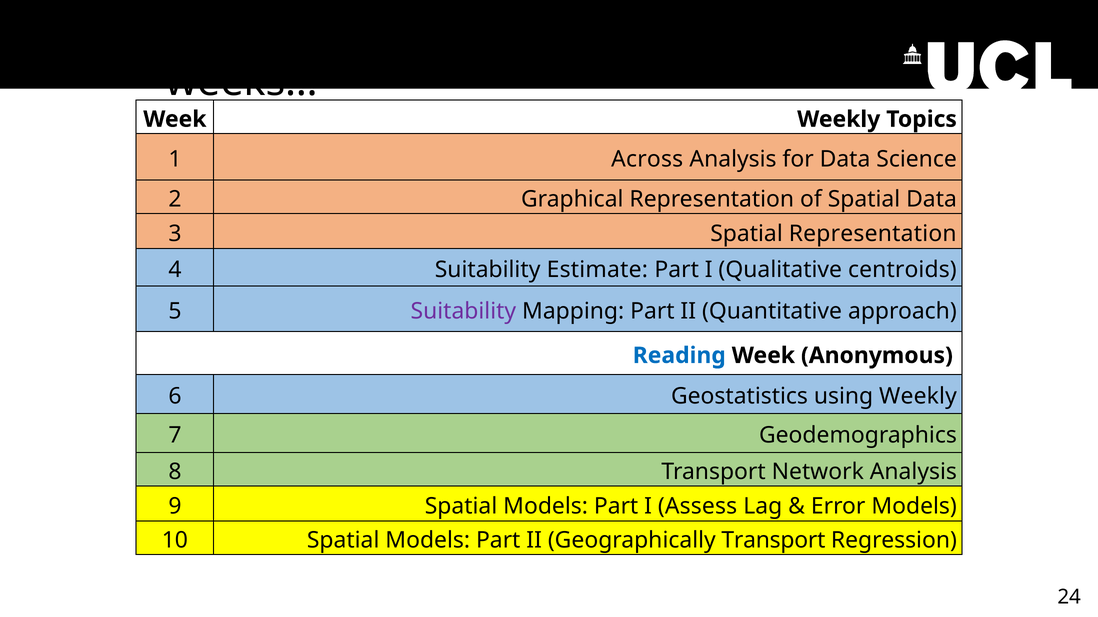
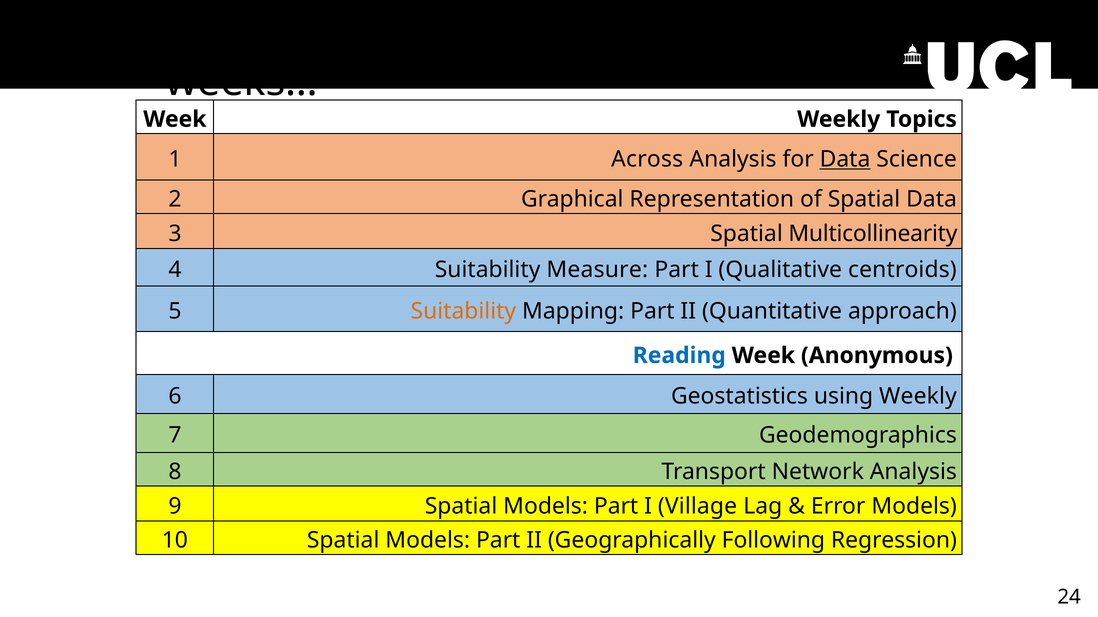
Data at (845, 159) underline: none -> present
Spatial Representation: Representation -> Multicollinearity
Estimate: Estimate -> Measure
Suitability at (463, 312) colour: purple -> orange
Assess: Assess -> Village
Geographically Transport: Transport -> Following
